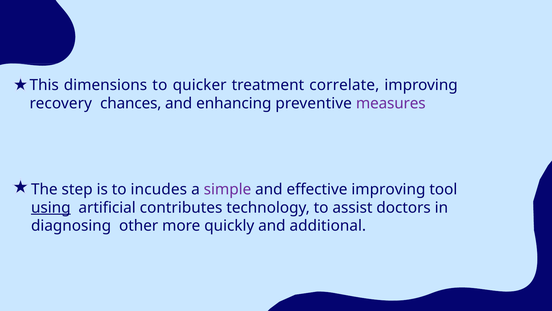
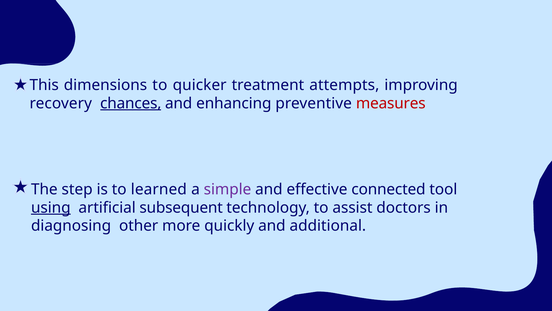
correlate: correlate -> attempts
chances underline: none -> present
measures colour: purple -> red
incudes: incudes -> learned
effective improving: improving -> connected
contributes: contributes -> subsequent
